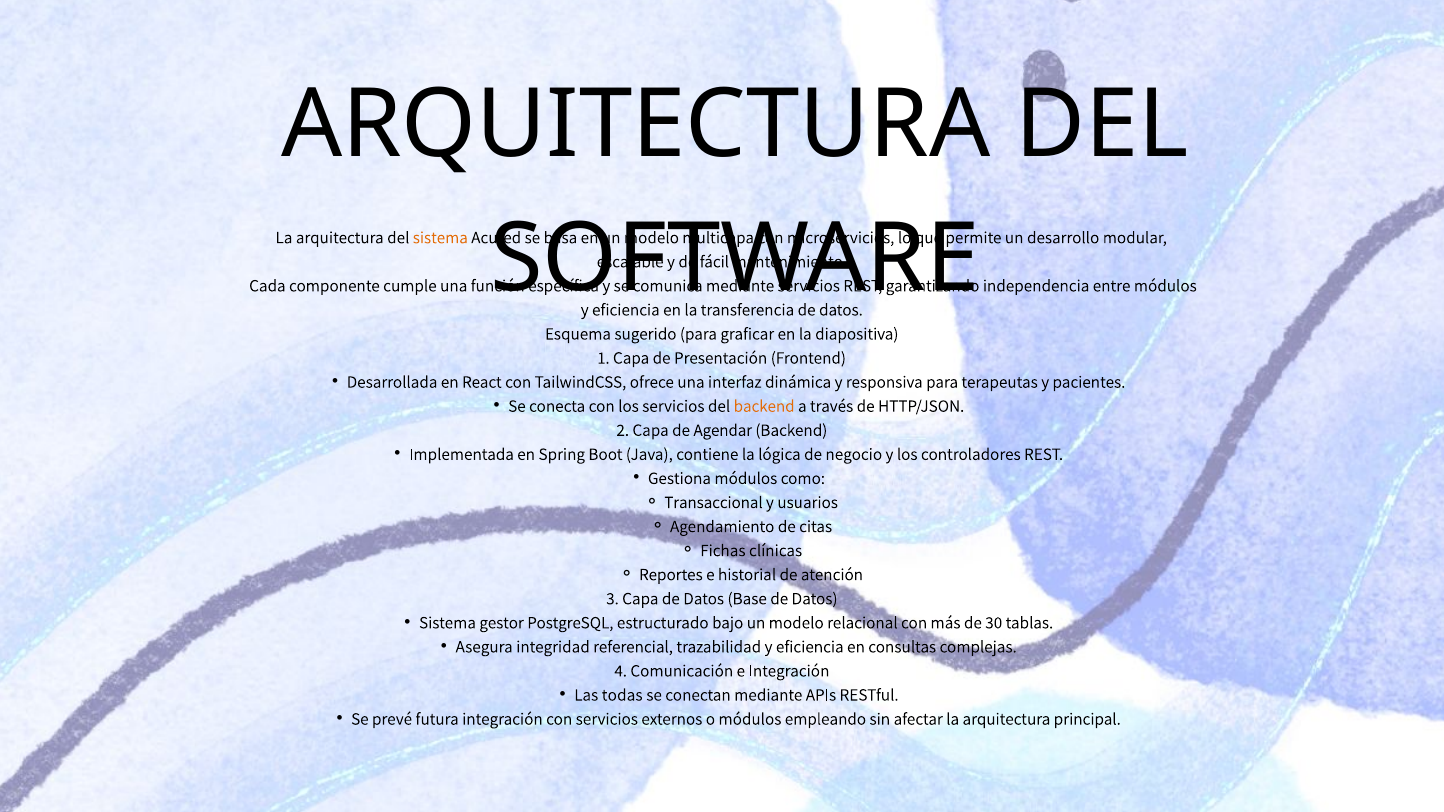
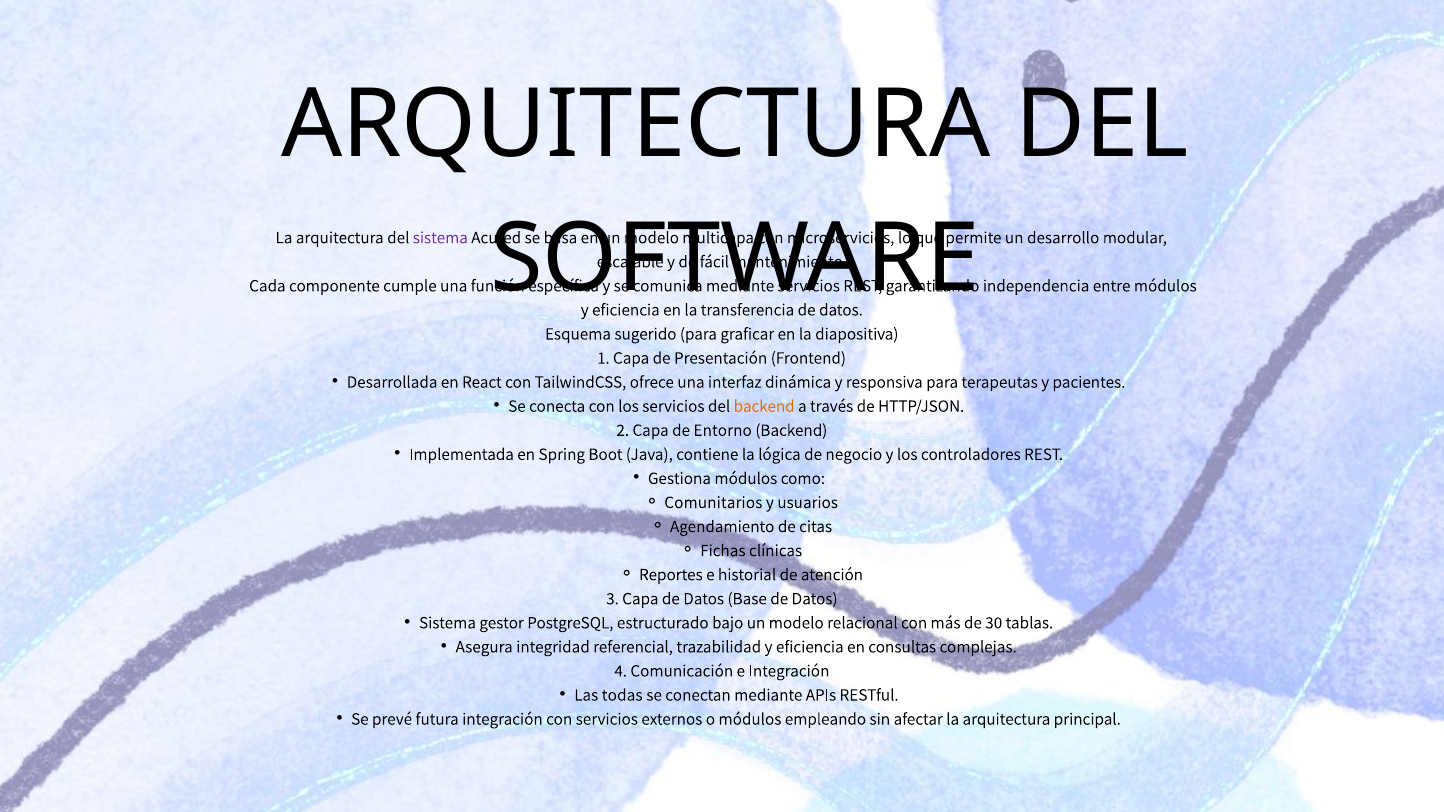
sistema at (440, 238) colour: orange -> purple
Agendar: Agendar -> Entorno
Transaccional: Transaccional -> Comunitarios
